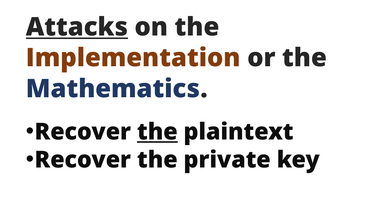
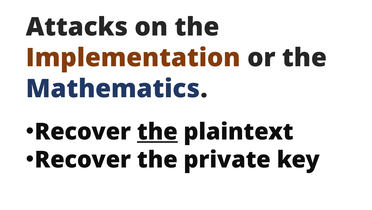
Attacks underline: present -> none
